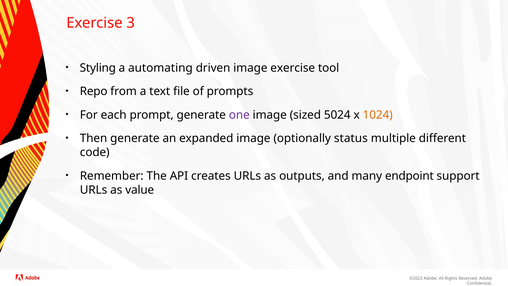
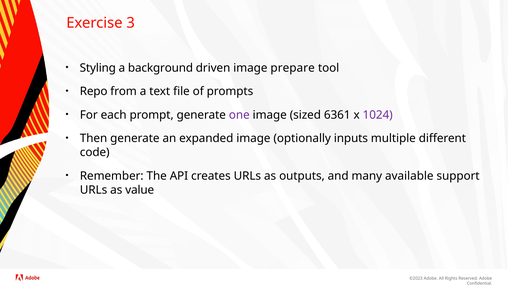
automating: automating -> background
image exercise: exercise -> prepare
5024: 5024 -> 6361
1024 colour: orange -> purple
status: status -> inputs
endpoint: endpoint -> available
